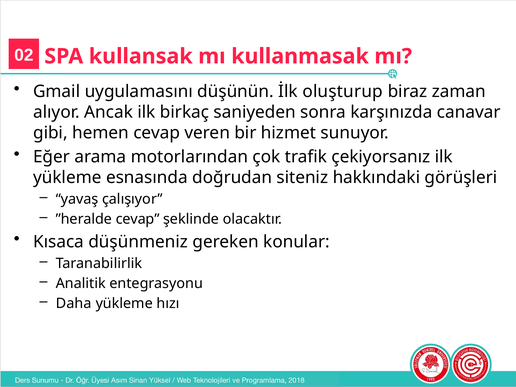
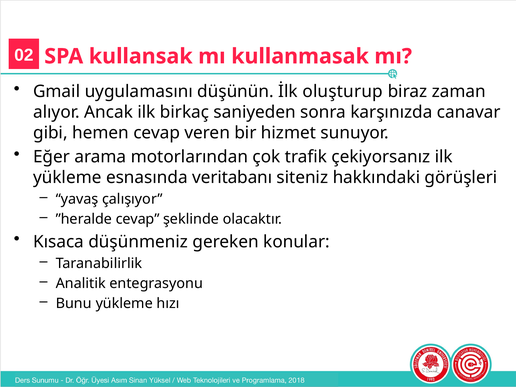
doğrudan: doğrudan -> veritabanı
Daha: Daha -> Bunu
